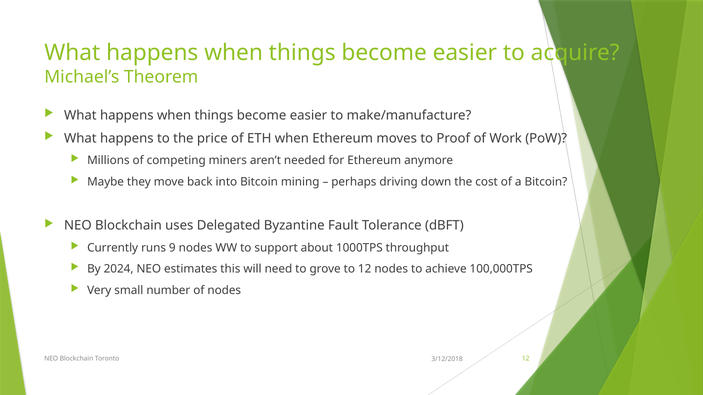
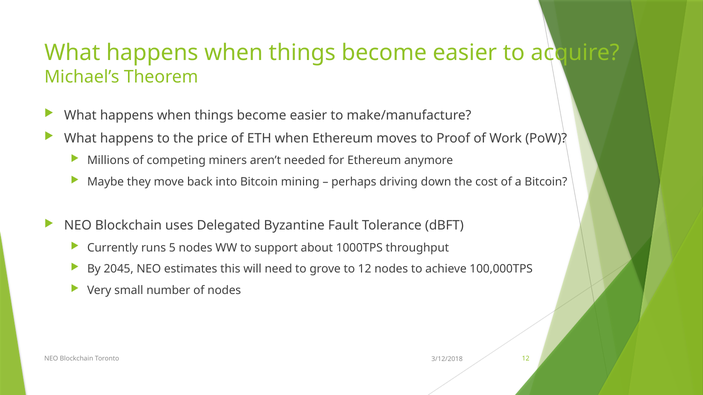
9: 9 -> 5
2024: 2024 -> 2045
